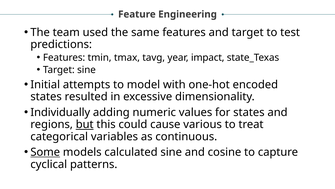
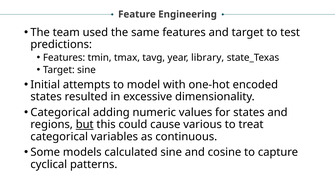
impact: impact -> library
Individually at (60, 112): Individually -> Categorical
Some underline: present -> none
